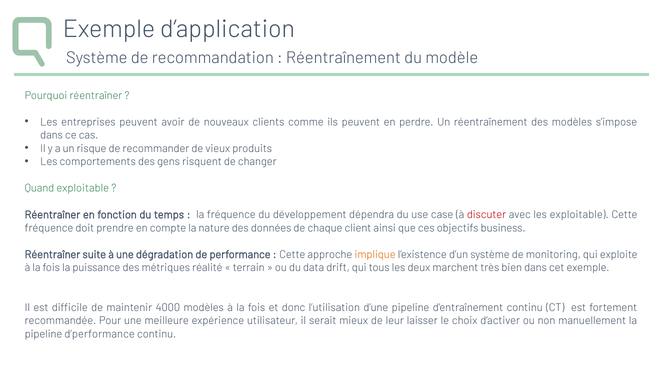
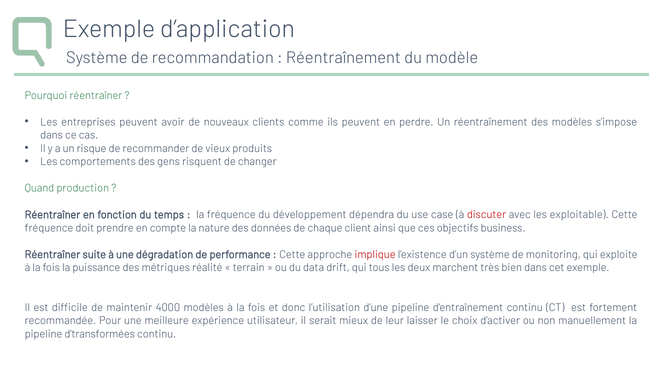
Quand exploitable: exploitable -> production
implique colour: orange -> red
d’performance: d’performance -> d’transformées
